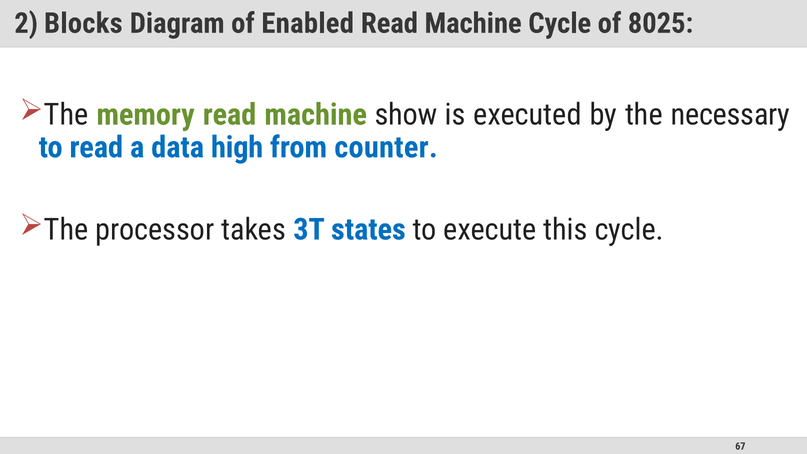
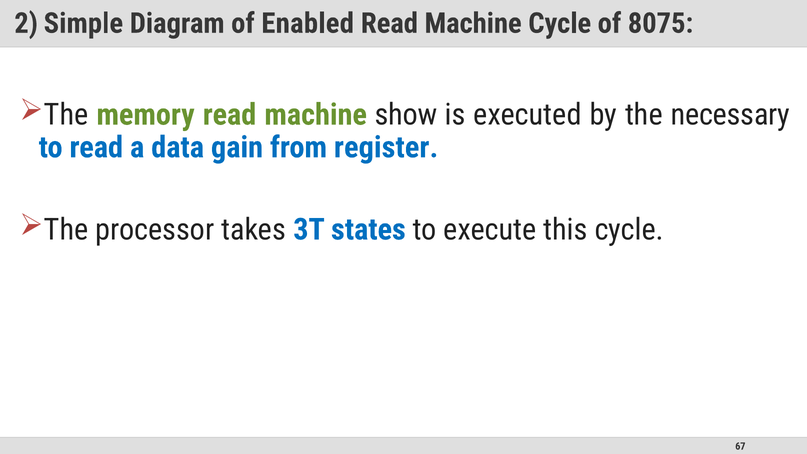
Blocks: Blocks -> Simple
8025: 8025 -> 8075
high: high -> gain
counter: counter -> register
